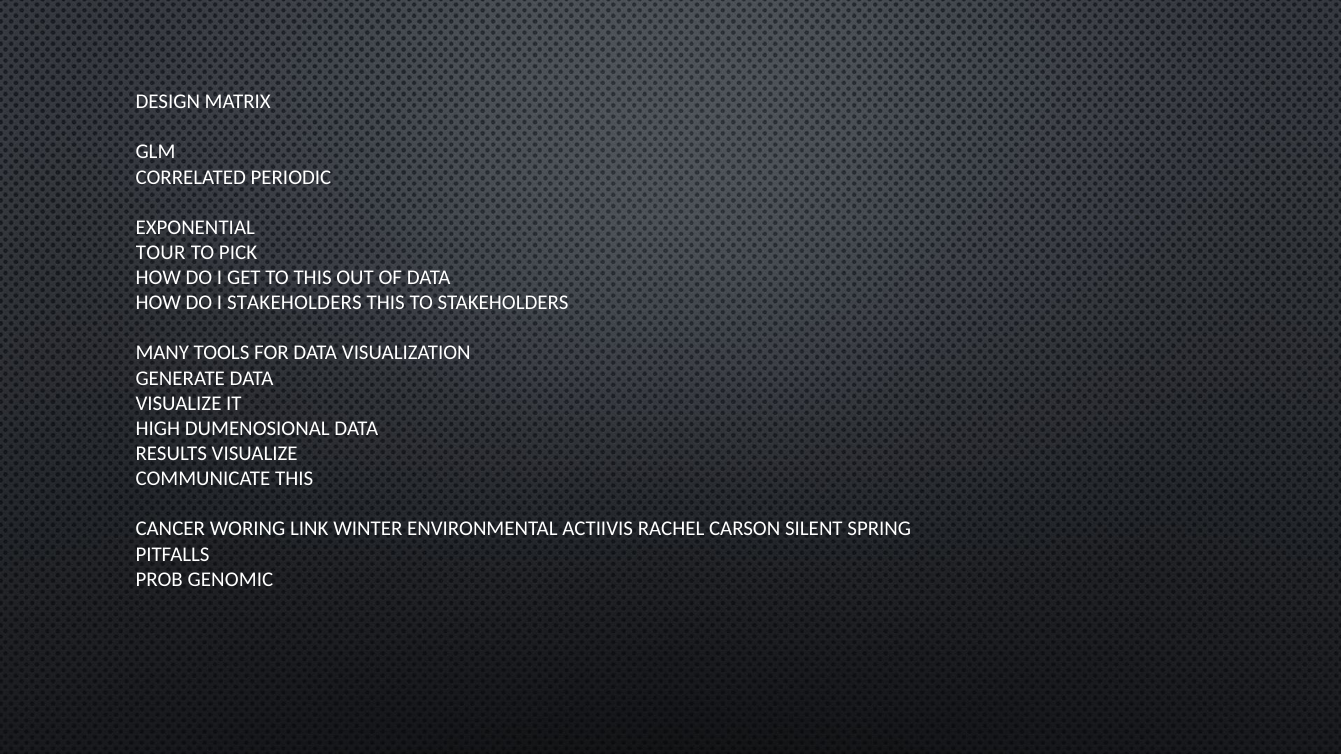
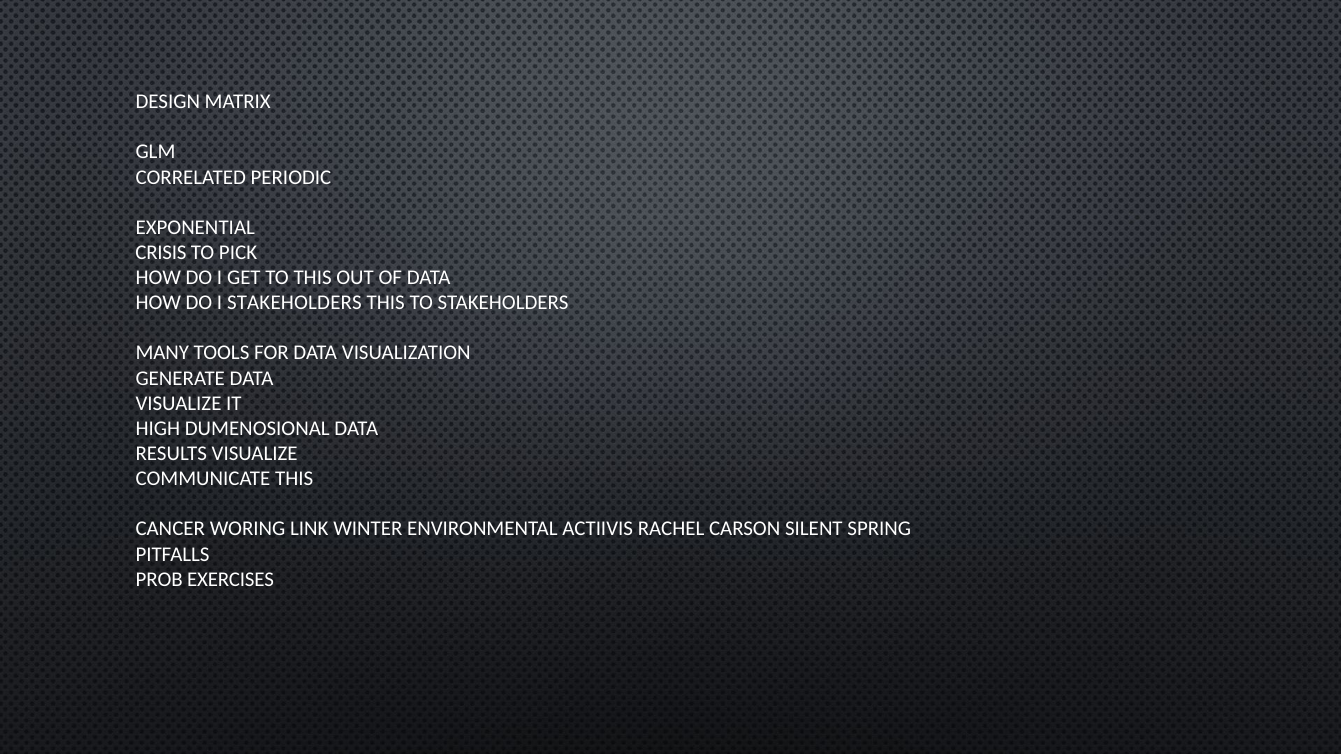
TOUR: TOUR -> CRISIS
GENOMIC: GENOMIC -> EXERCISES
